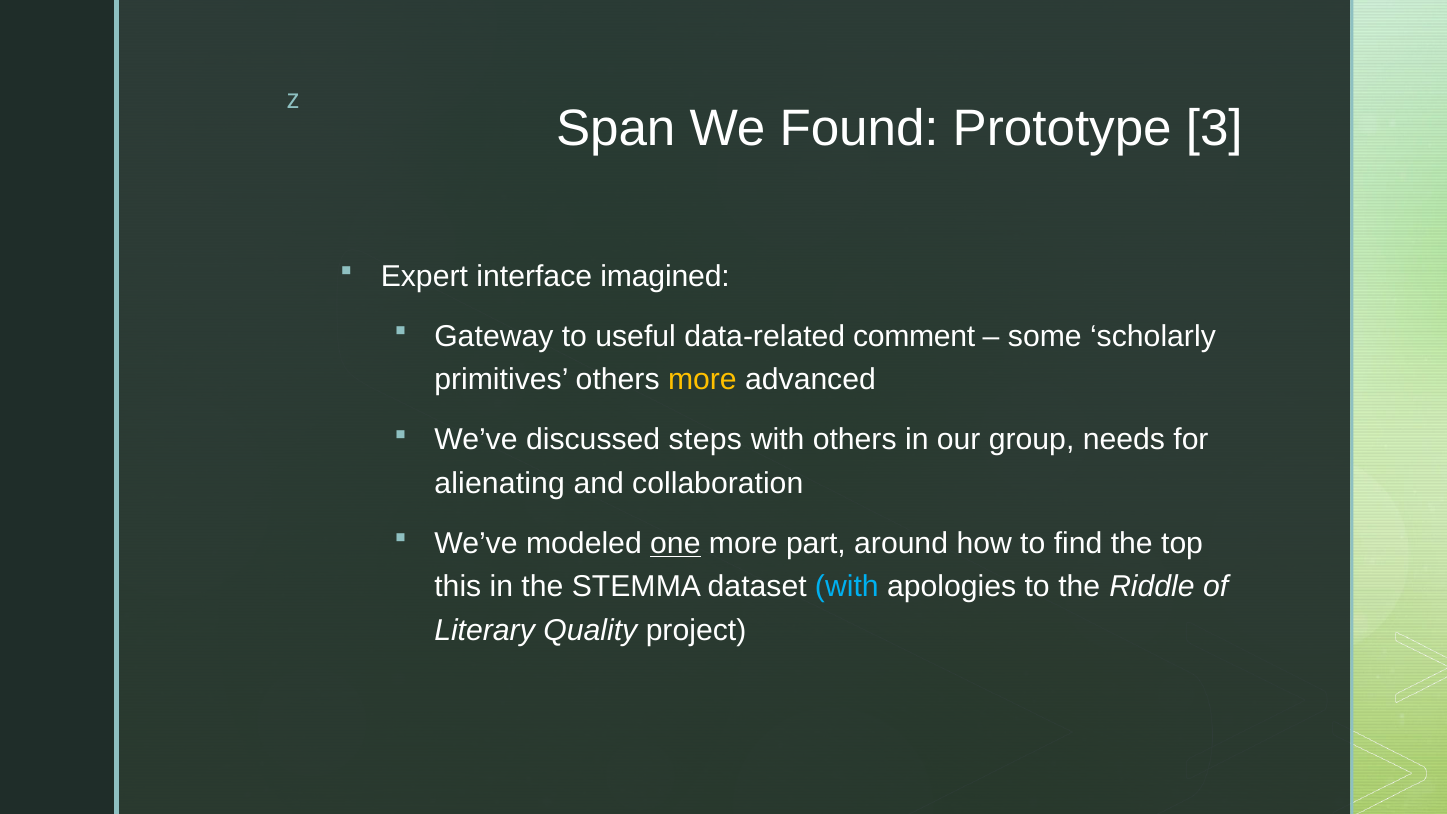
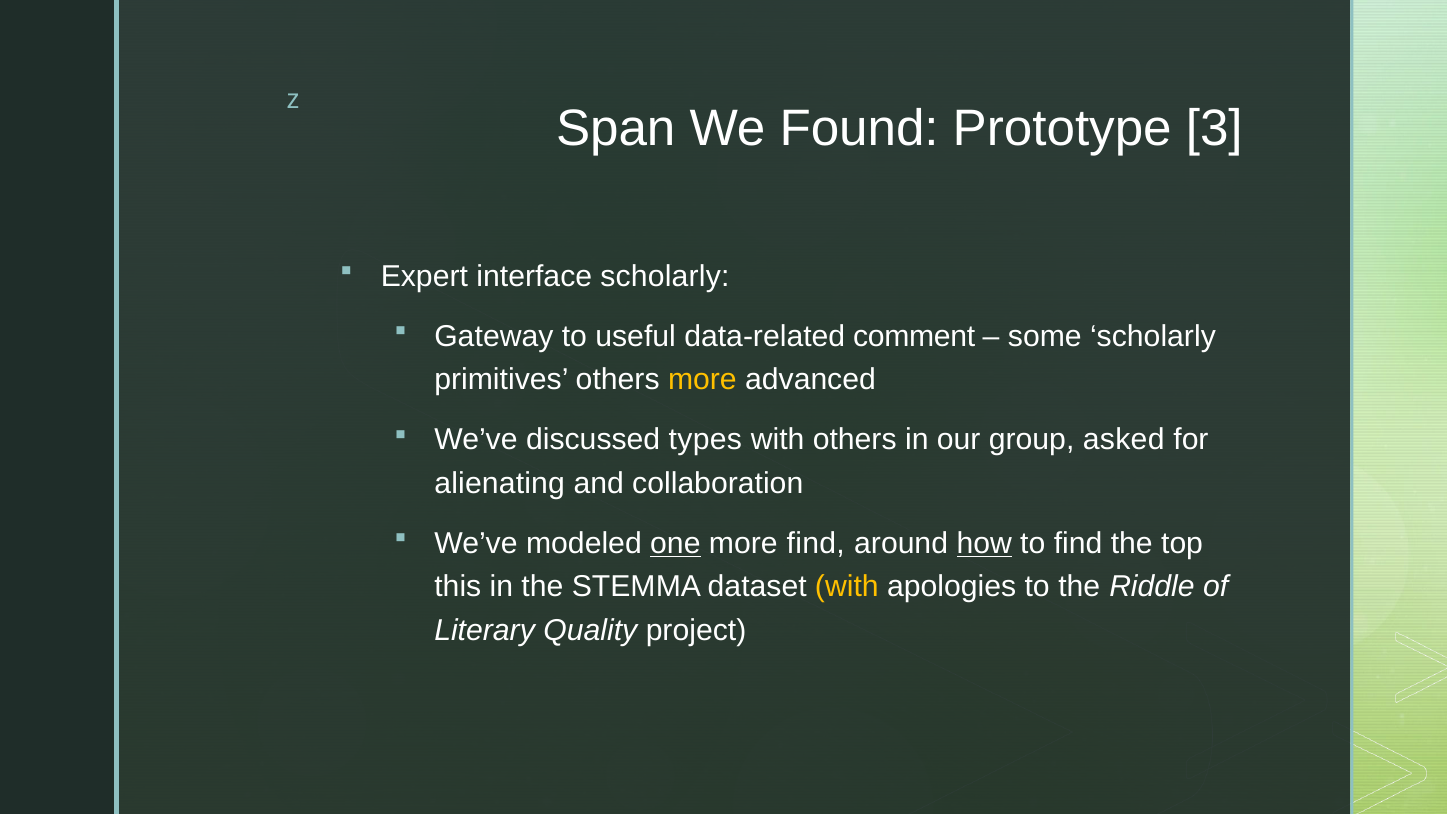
interface imagined: imagined -> scholarly
steps: steps -> types
needs: needs -> asked
more part: part -> find
how underline: none -> present
with at (847, 587) colour: light blue -> yellow
